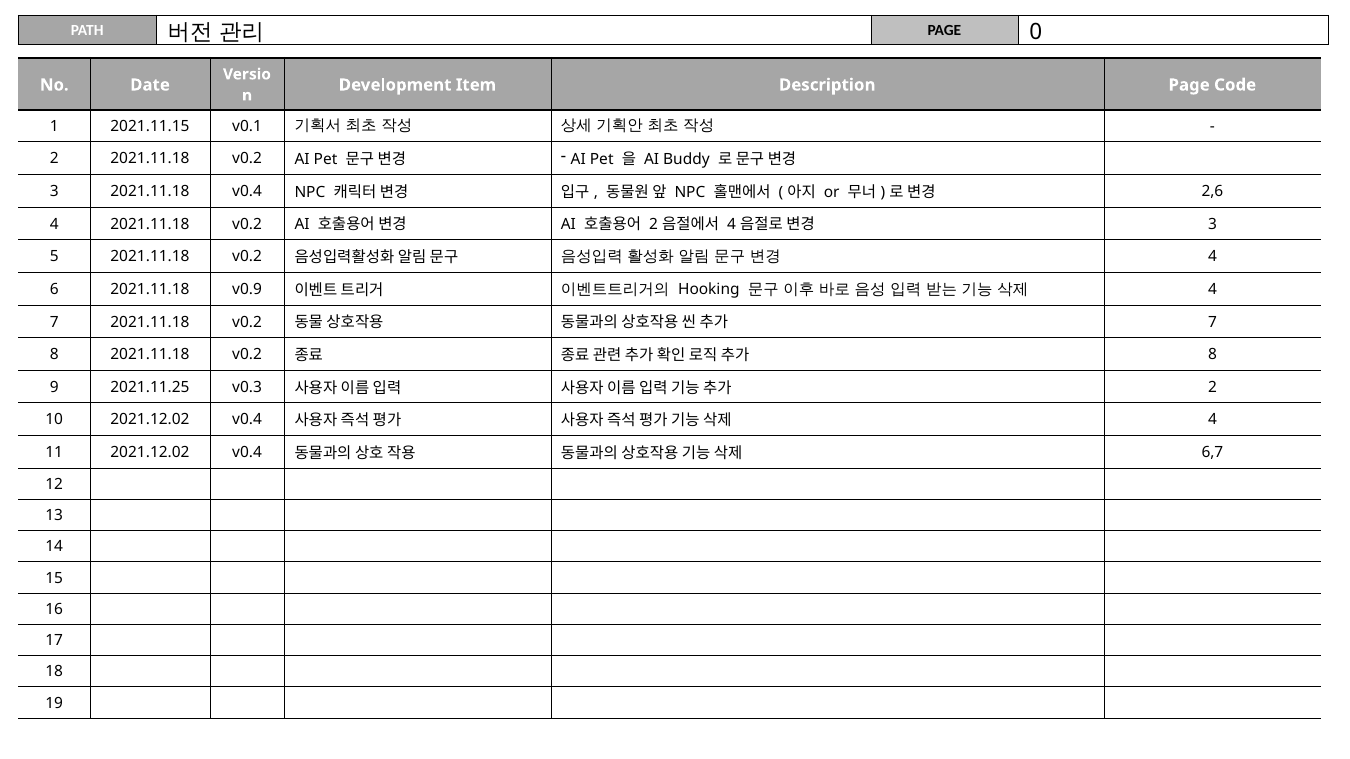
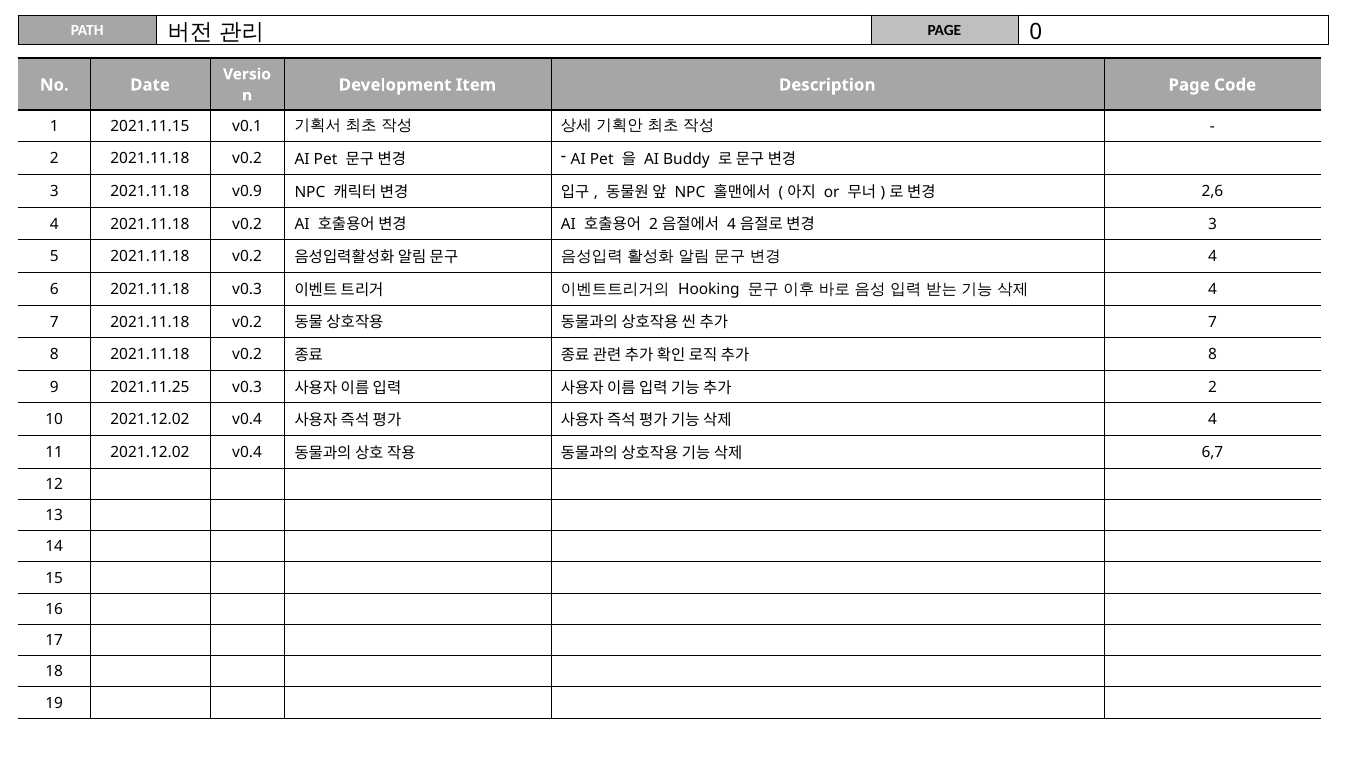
2021.11.18 v0.4: v0.4 -> v0.9
2021.11.18 v0.9: v0.9 -> v0.3
